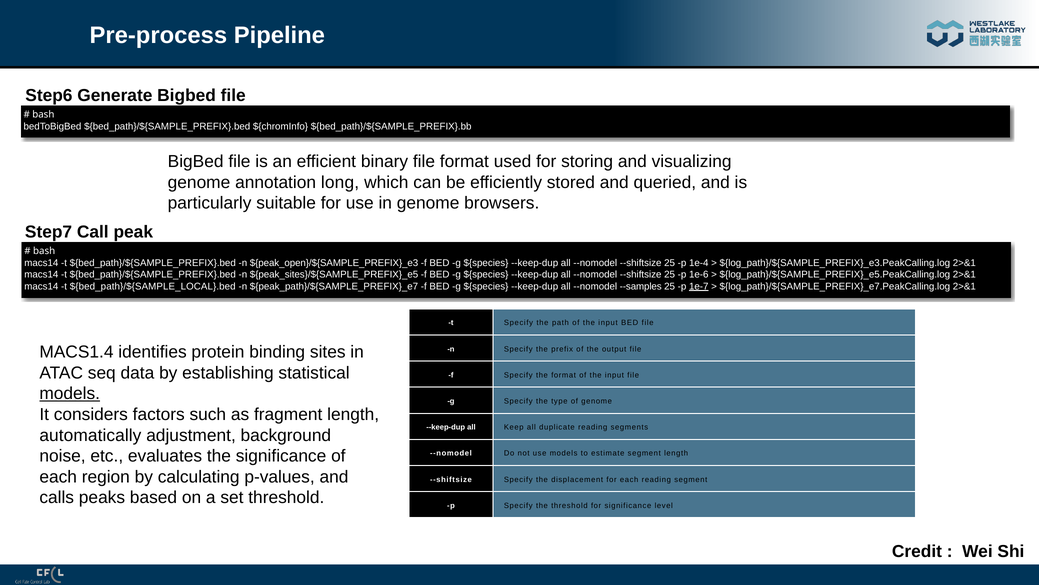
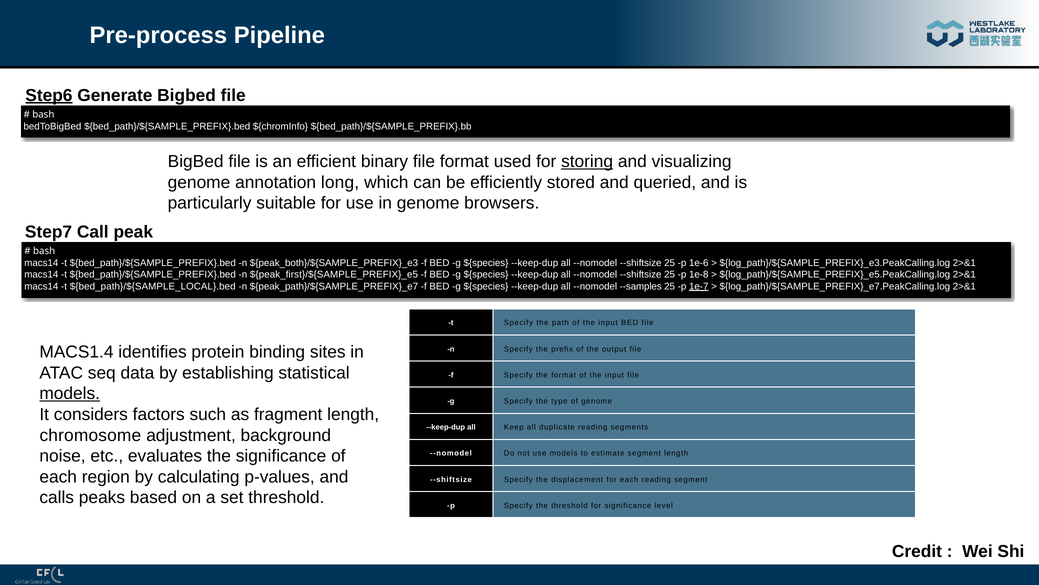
Step6 underline: none -> present
storing underline: none -> present
${peak_open}/${SAMPLE_PREFIX}_e3: ${peak_open}/${SAMPLE_PREFIX}_e3 -> ${peak_both}/${SAMPLE_PREFIX}_e3
1e-4: 1e-4 -> 1e-6
${peak_sites}/${SAMPLE_PREFIX}_e5: ${peak_sites}/${SAMPLE_PREFIX}_e5 -> ${peak_first}/${SAMPLE_PREFIX}_e5
1e-6: 1e-6 -> 1e-8
automatically: automatically -> chromosome
